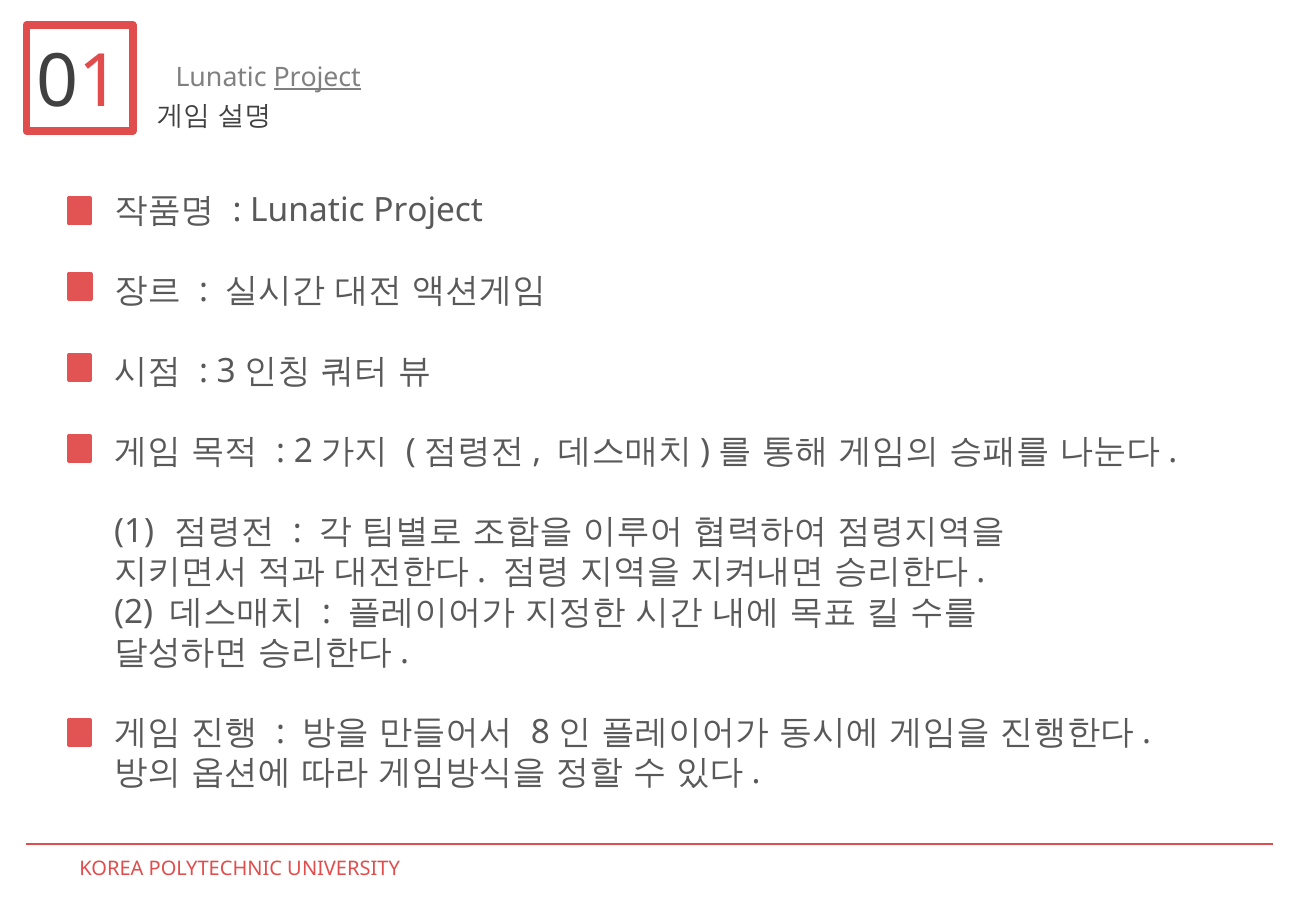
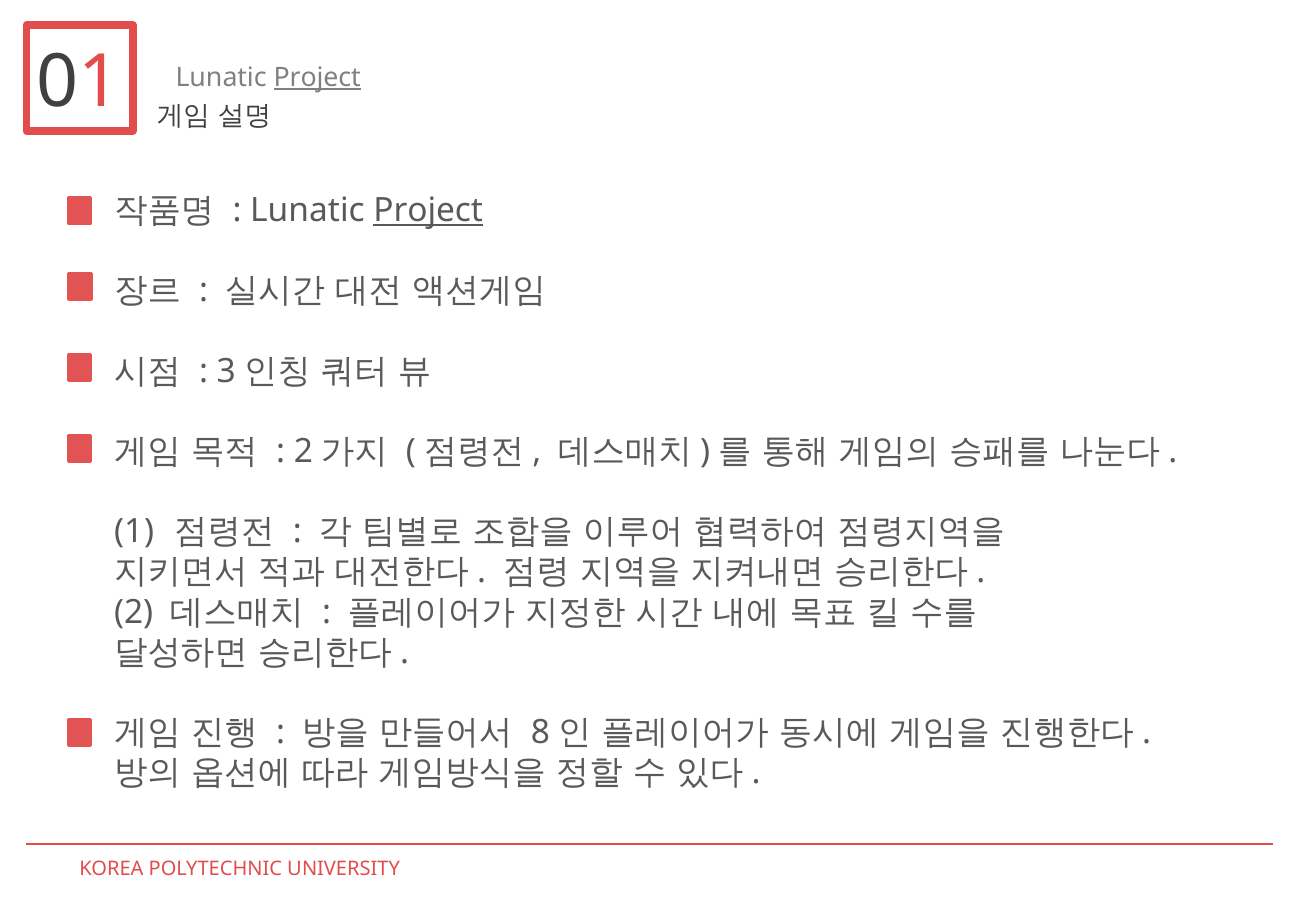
Project at (428, 211) underline: none -> present
